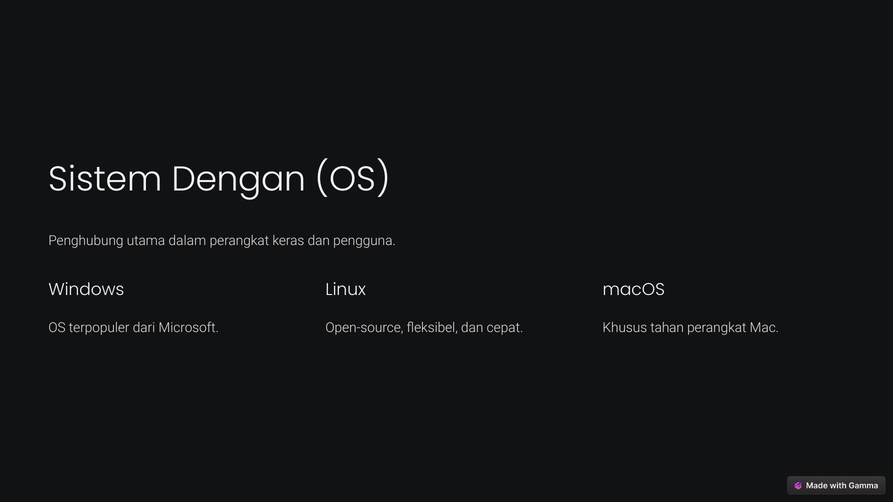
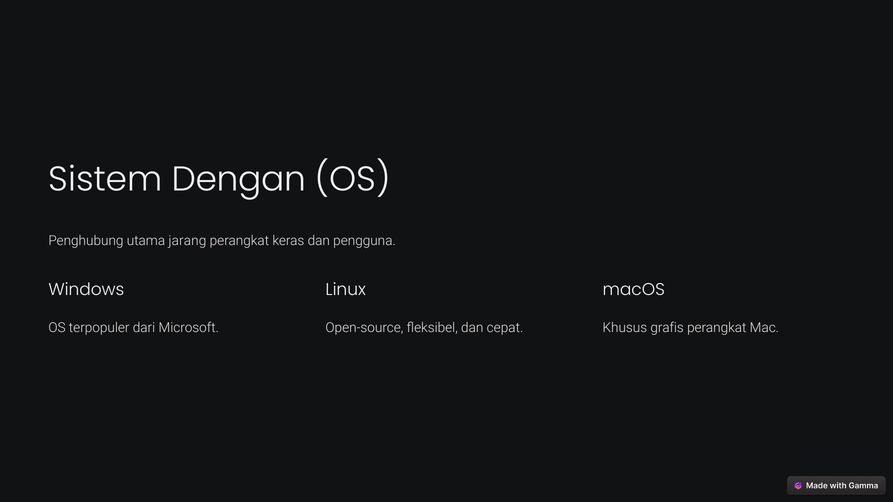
dalam: dalam -> jarang
tahan: tahan -> grafis
